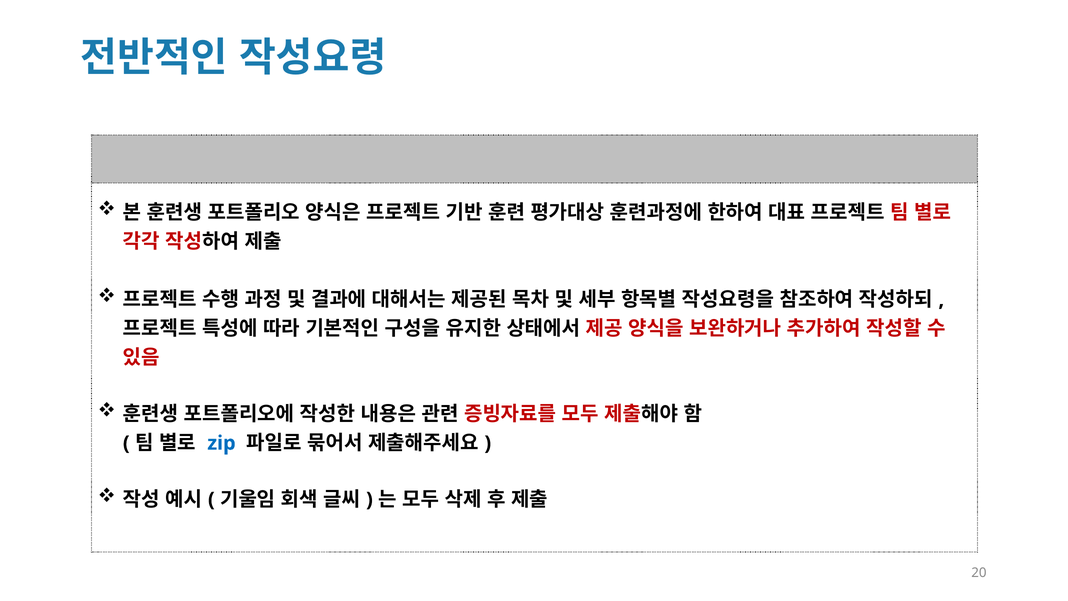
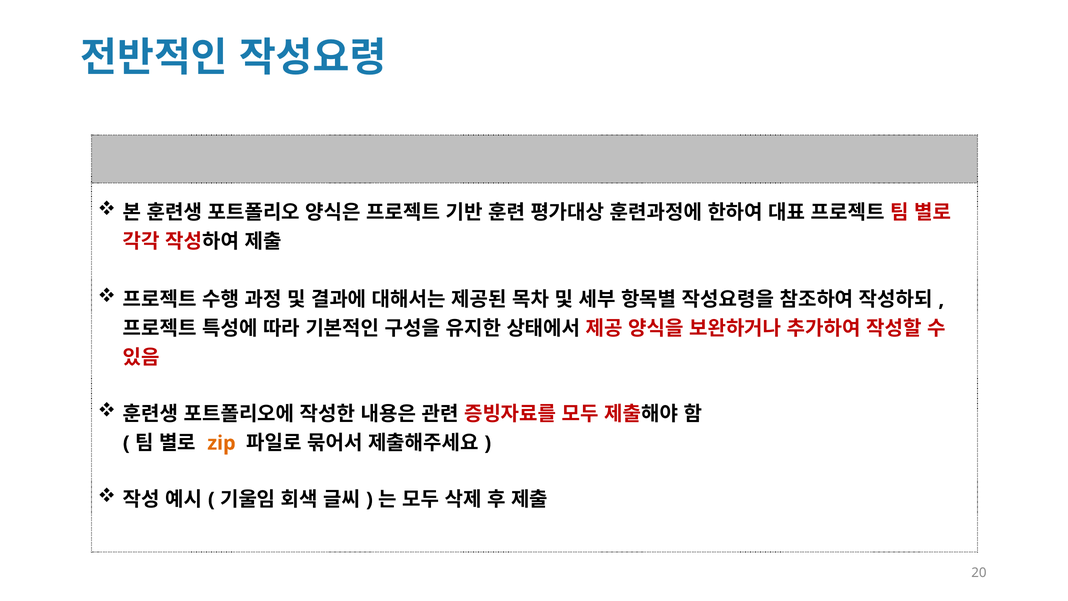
zip colour: blue -> orange
